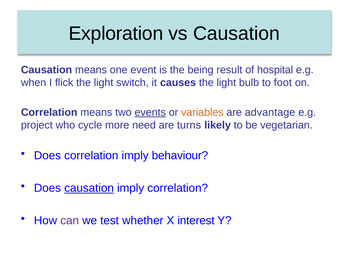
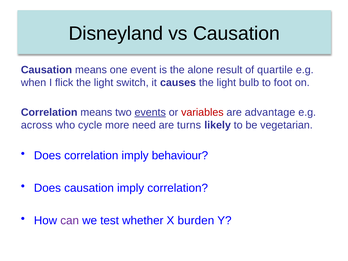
Exploration: Exploration -> Disneyland
being: being -> alone
hospital: hospital -> quartile
variables colour: orange -> red
project: project -> across
causation at (89, 188) underline: present -> none
interest: interest -> burden
